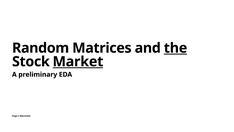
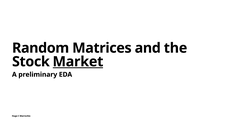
the underline: present -> none
